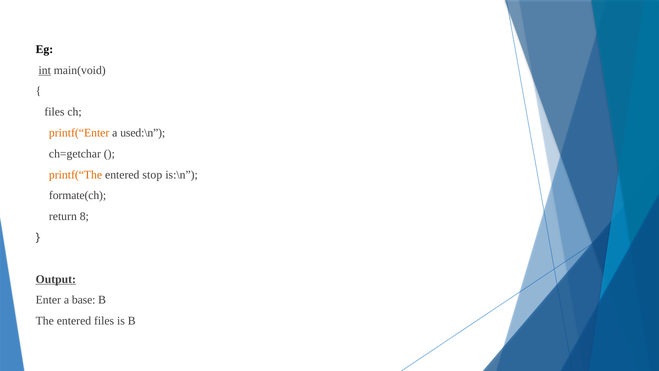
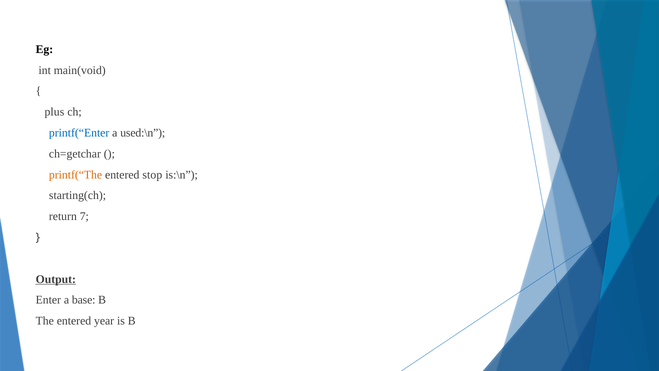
int underline: present -> none
files at (54, 112): files -> plus
printf(“Enter colour: orange -> blue
formate(ch: formate(ch -> starting(ch
8: 8 -> 7
entered files: files -> year
